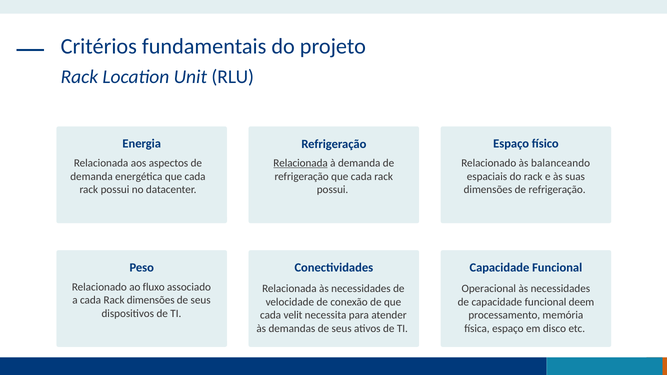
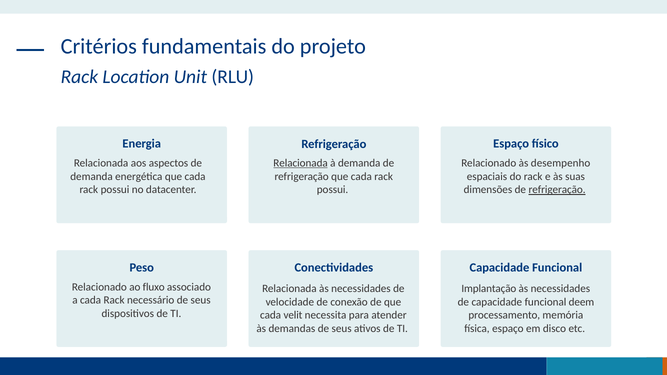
balanceando: balanceando -> desempenho
refrigeração at (557, 190) underline: none -> present
Operacional: Operacional -> Implantação
Rack dimensões: dimensões -> necessário
